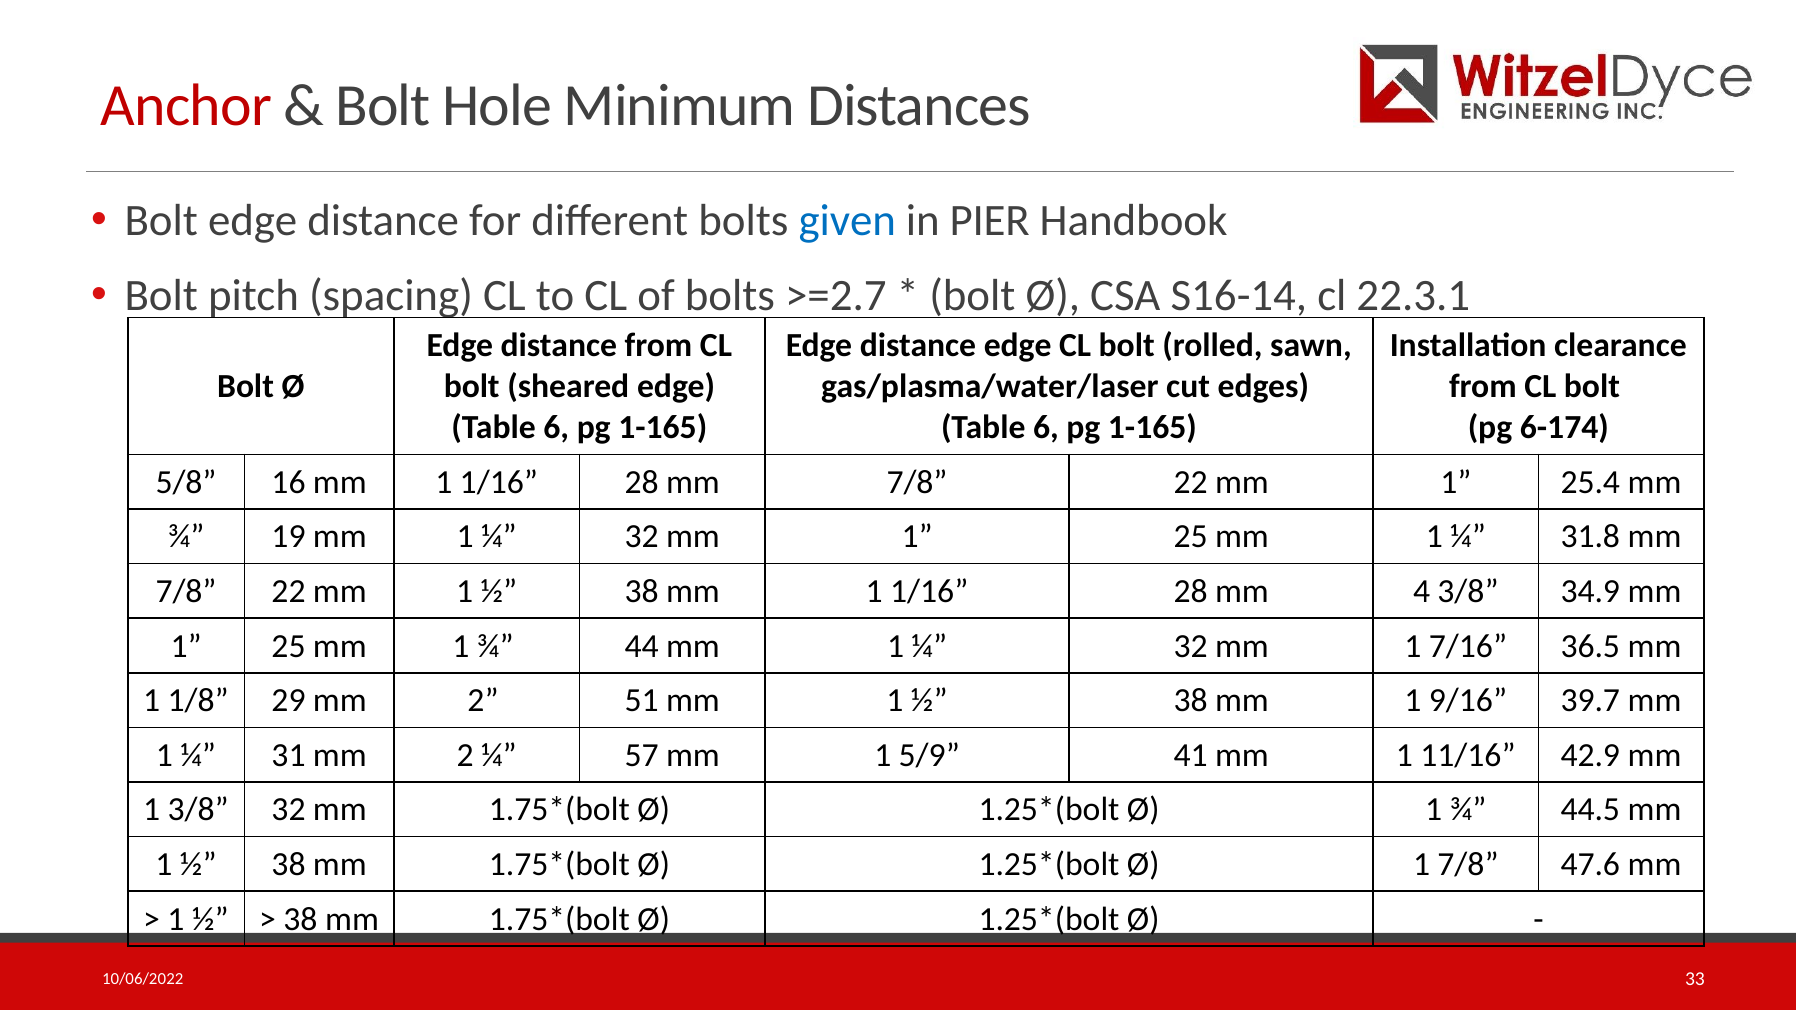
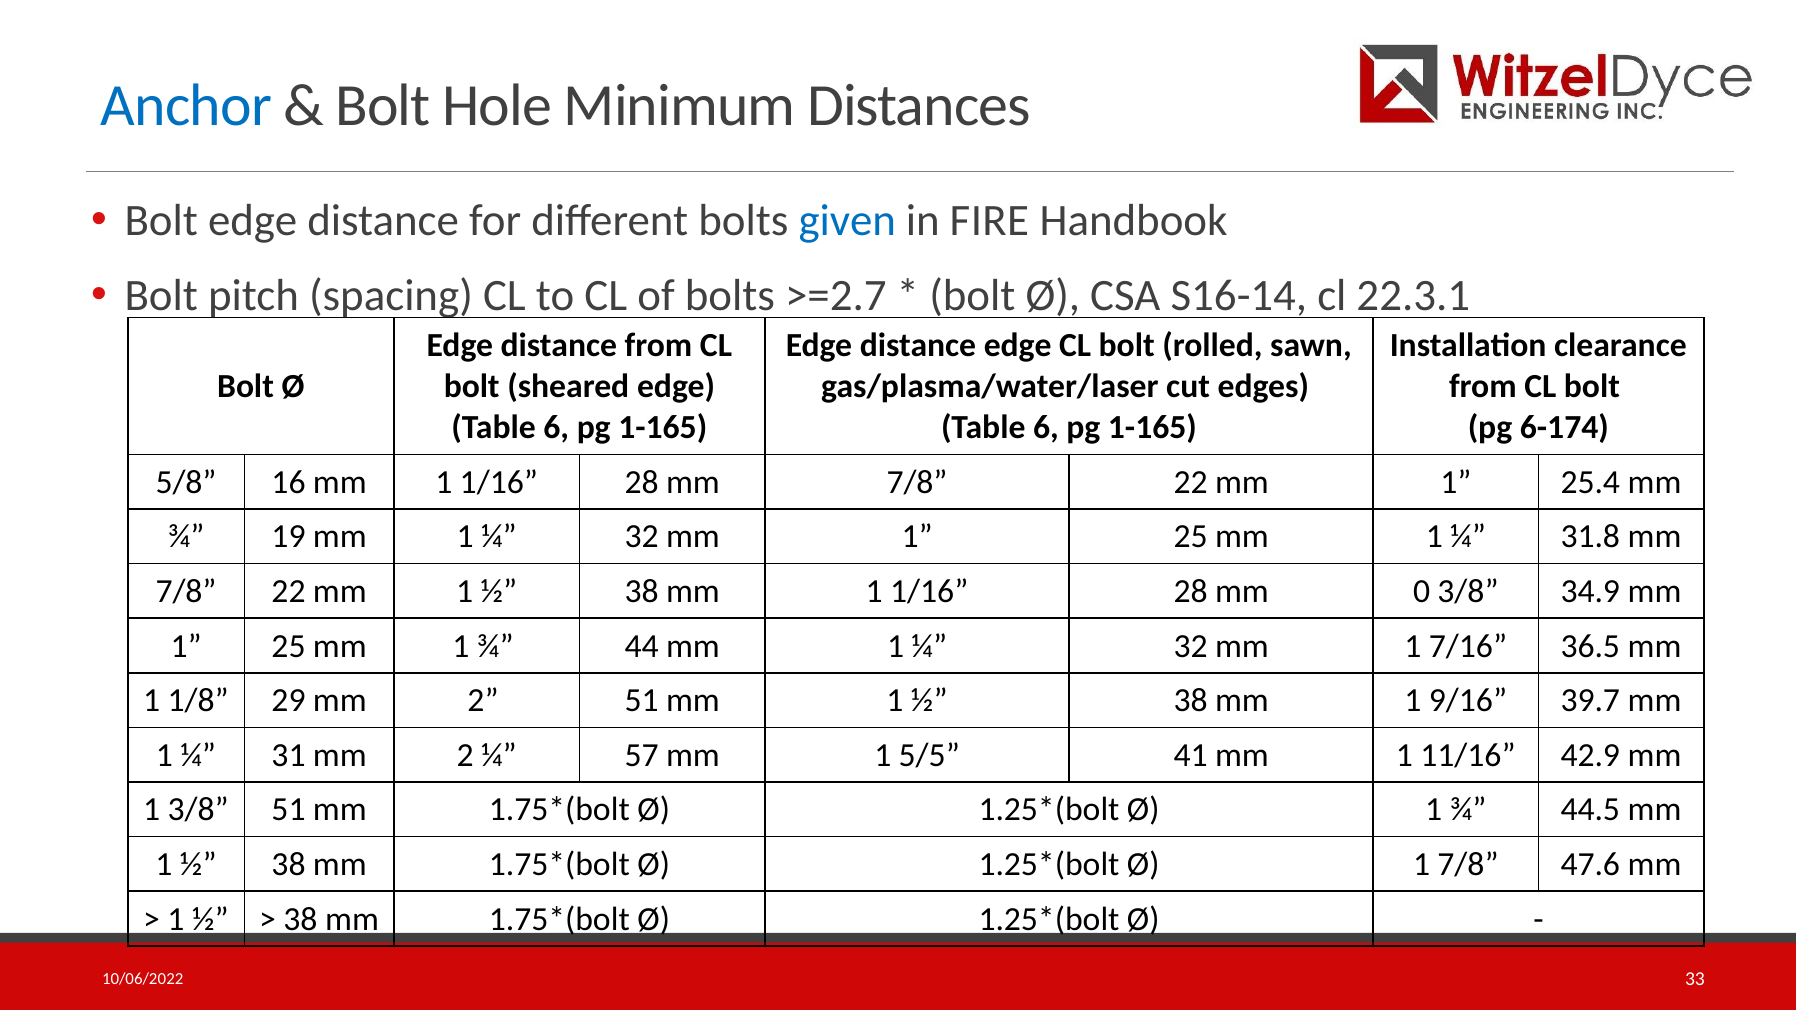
Anchor colour: red -> blue
PIER: PIER -> FIRE
4: 4 -> 0
5/9: 5/9 -> 5/5
3/8 32: 32 -> 51
